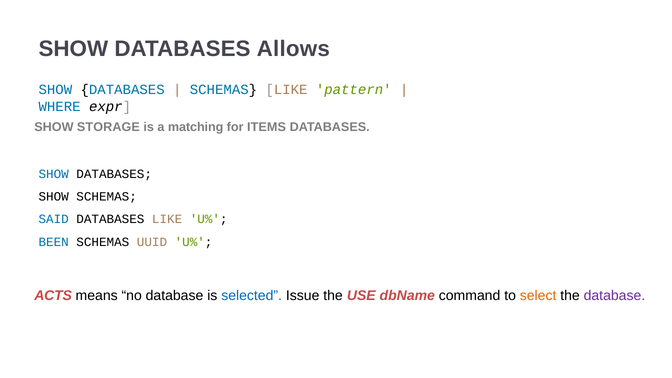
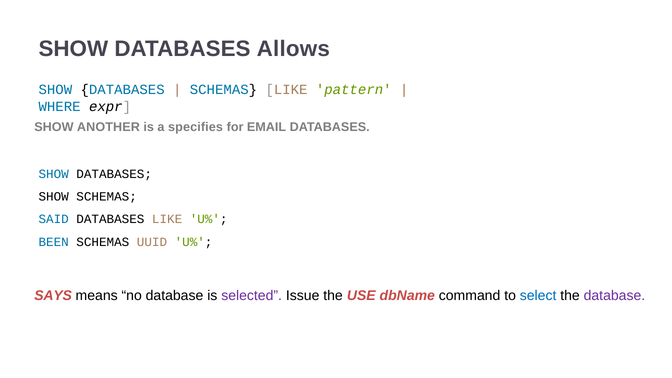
STORAGE: STORAGE -> ANOTHER
matching: matching -> specifies
ITEMS: ITEMS -> EMAIL
ACTS: ACTS -> SAYS
selected colour: blue -> purple
select colour: orange -> blue
